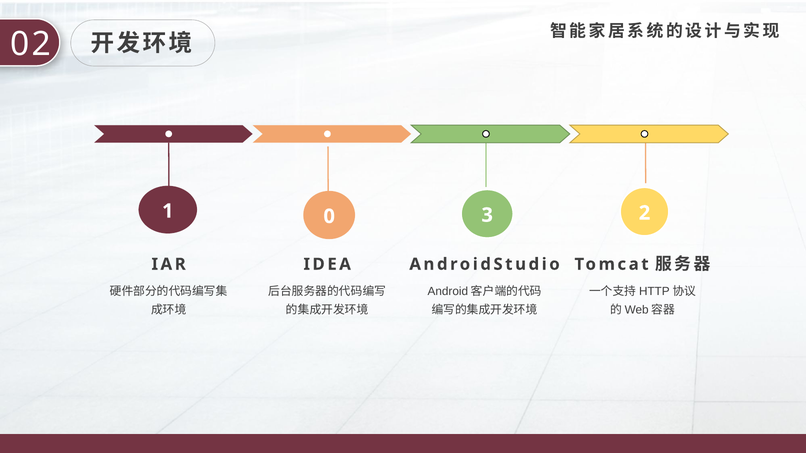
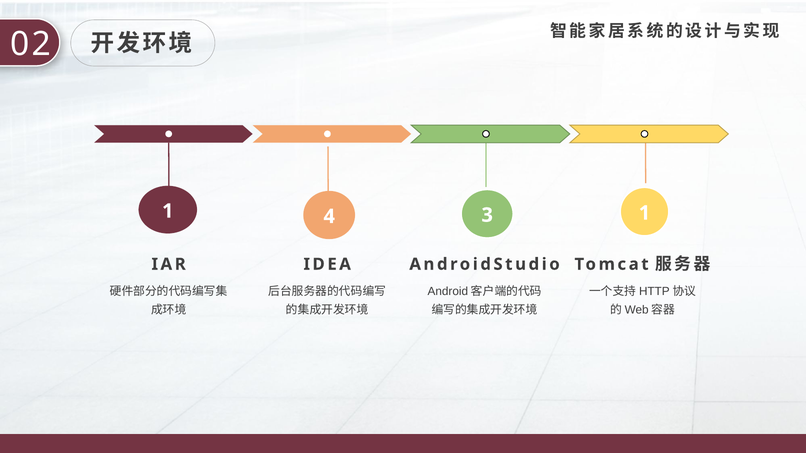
0: 0 -> 4
3 2: 2 -> 1
